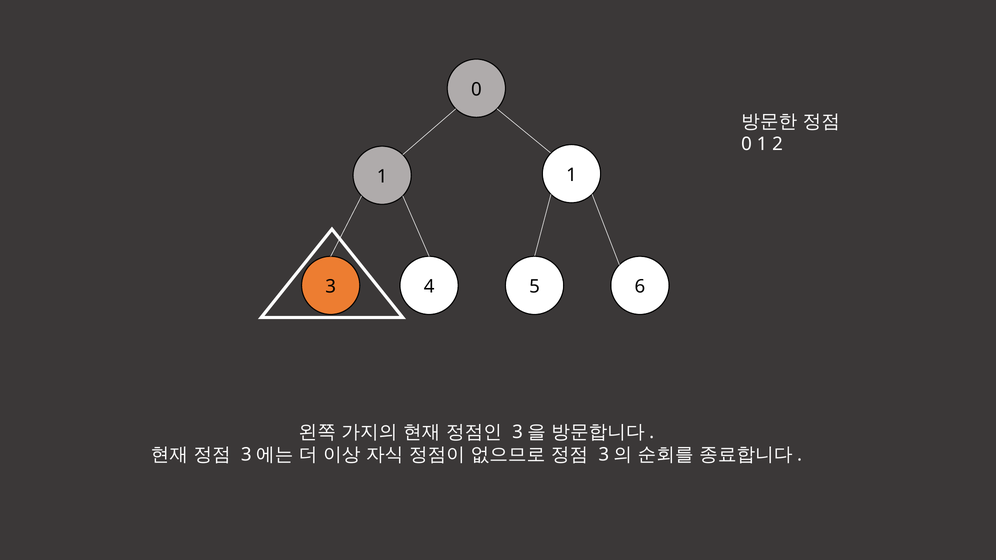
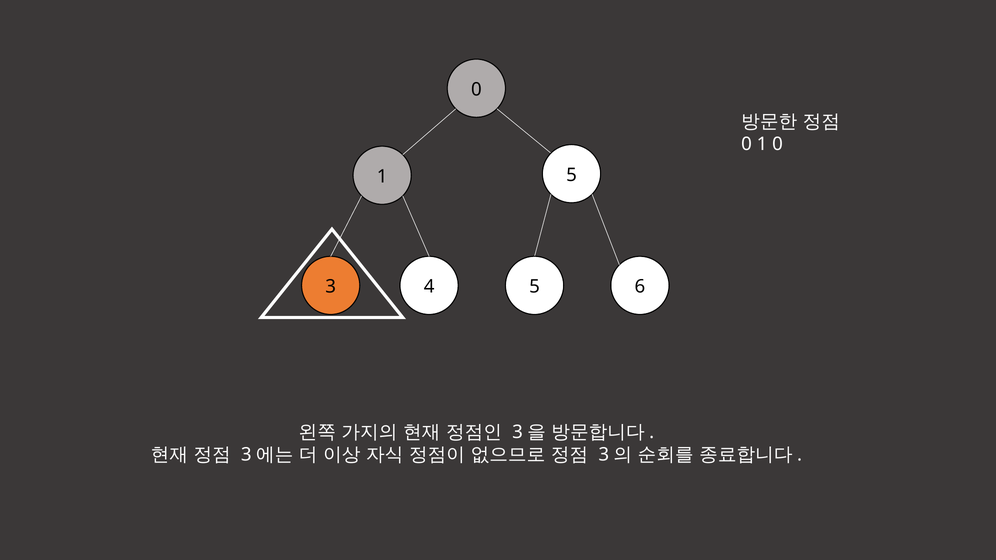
1 2: 2 -> 0
1 1: 1 -> 5
